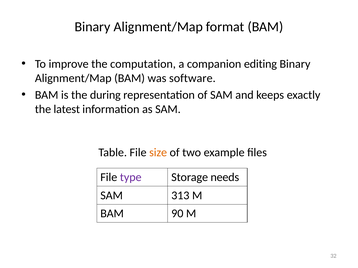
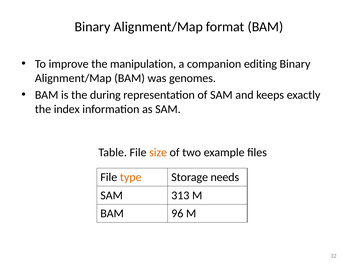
computation: computation -> manipulation
software: software -> genomes
latest: latest -> index
type colour: purple -> orange
90: 90 -> 96
